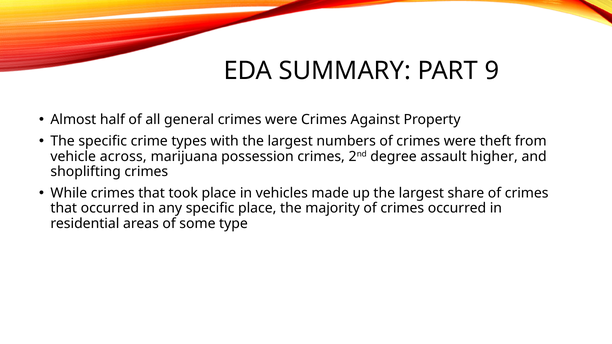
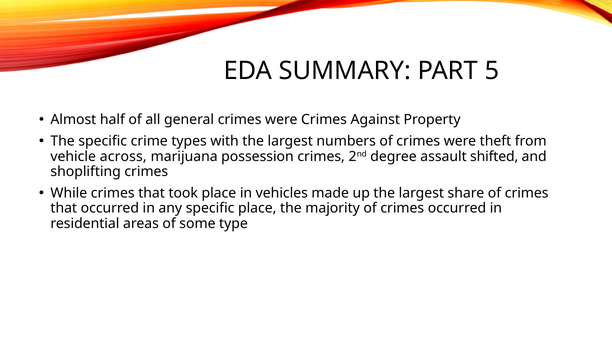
9: 9 -> 5
higher: higher -> shifted
